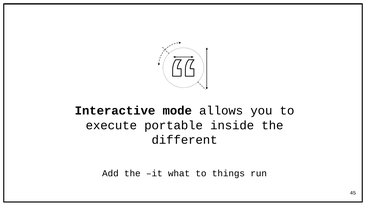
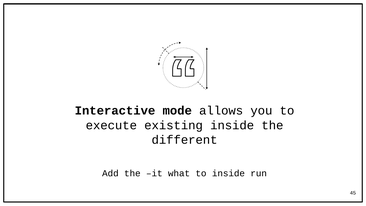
portable: portable -> existing
to things: things -> inside
